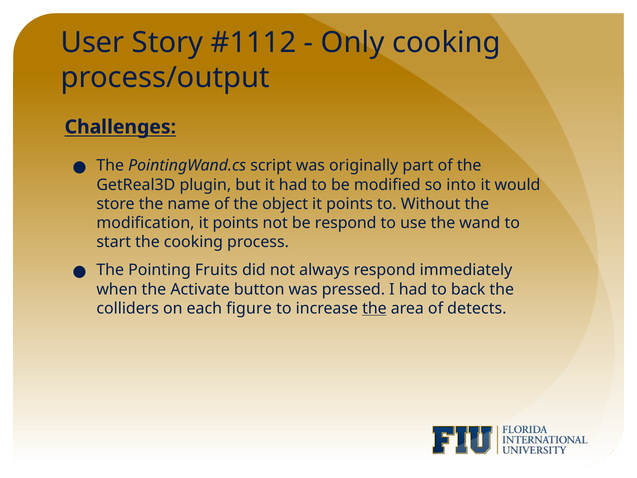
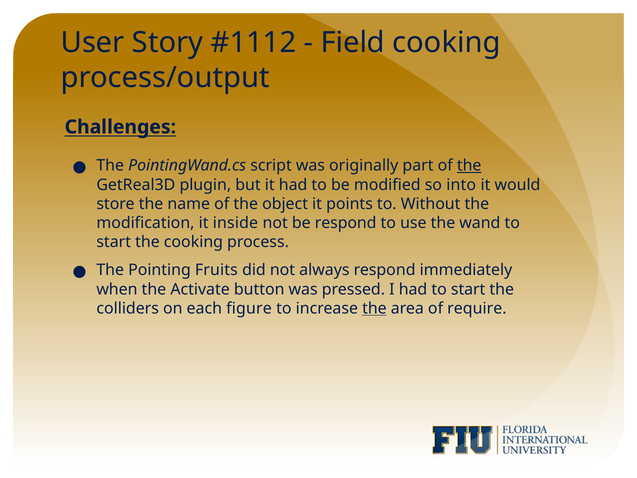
Only: Only -> Field
the at (469, 166) underline: none -> present
modification it points: points -> inside
had to back: back -> start
detects: detects -> require
